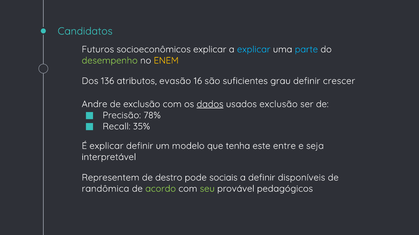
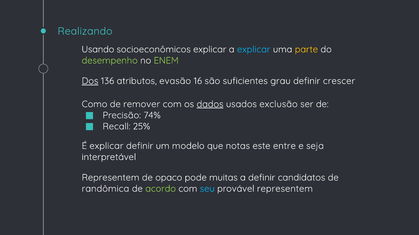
Candidatos: Candidatos -> Realizando
Futuros: Futuros -> Usando
parte colour: light blue -> yellow
ENEM colour: yellow -> light green
Dos underline: none -> present
Andre: Andre -> Como
de exclusão: exclusão -> remover
78%: 78% -> 74%
35%: 35% -> 25%
tenha: tenha -> notas
destro: destro -> opaco
sociais: sociais -> muitas
disponíveis: disponíveis -> candidatos
seu colour: light green -> light blue
provável pedagógicos: pedagógicos -> representem
